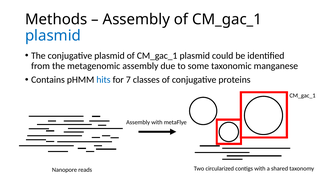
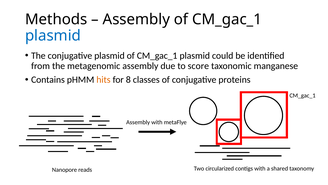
some: some -> score
hits colour: blue -> orange
7: 7 -> 8
